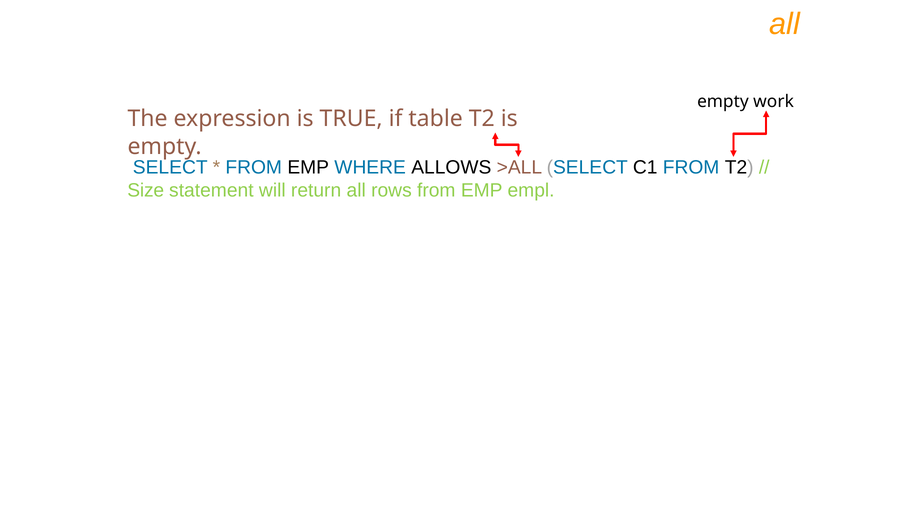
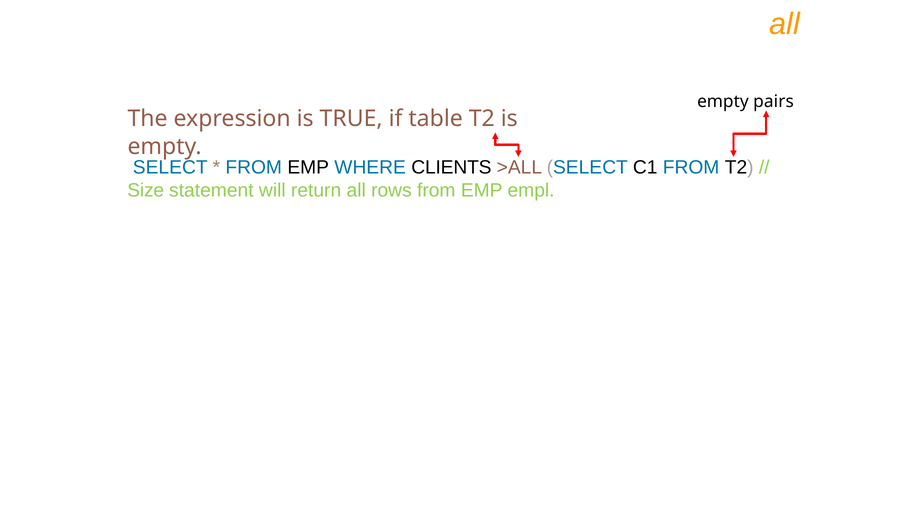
work: work -> pairs
ALLOWS: ALLOWS -> CLIENTS
